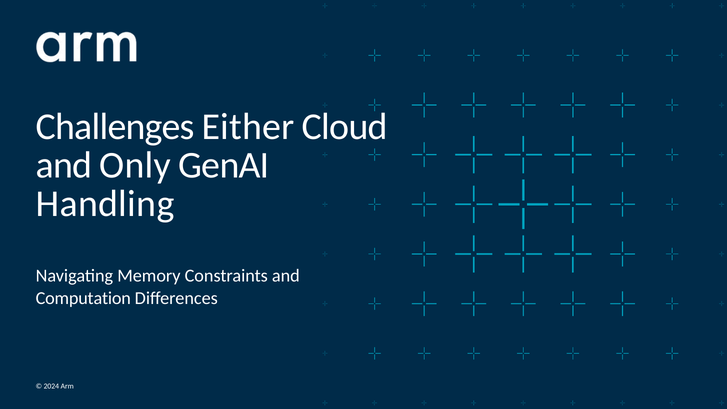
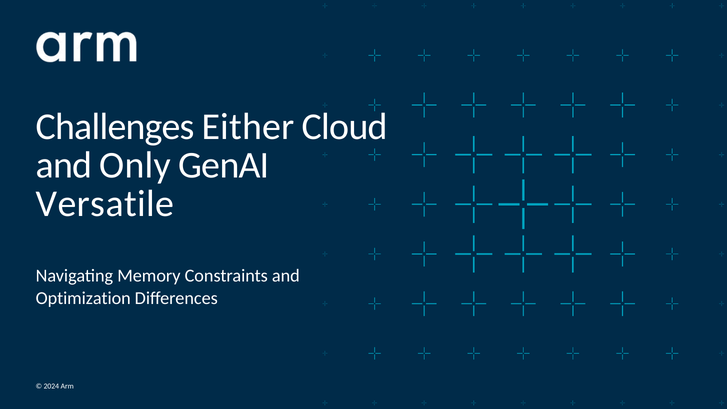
Handling: Handling -> Versatile
Computation: Computation -> Optimization
